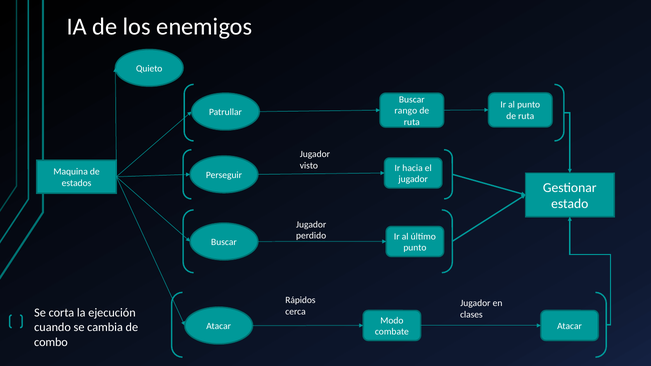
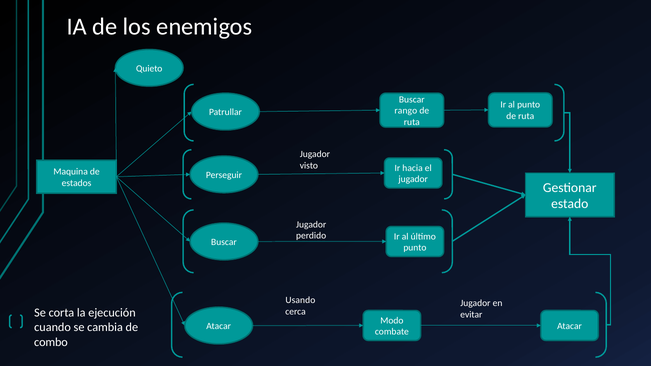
Rápidos: Rápidos -> Usando
clases: clases -> evitar
